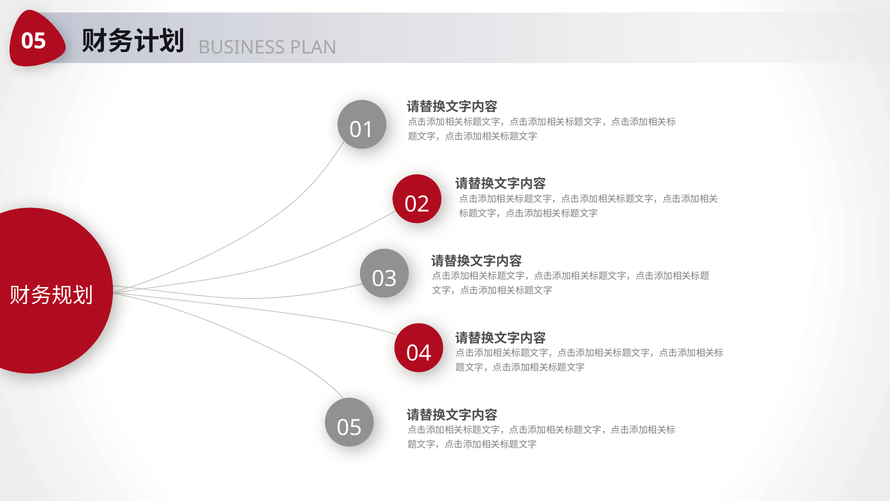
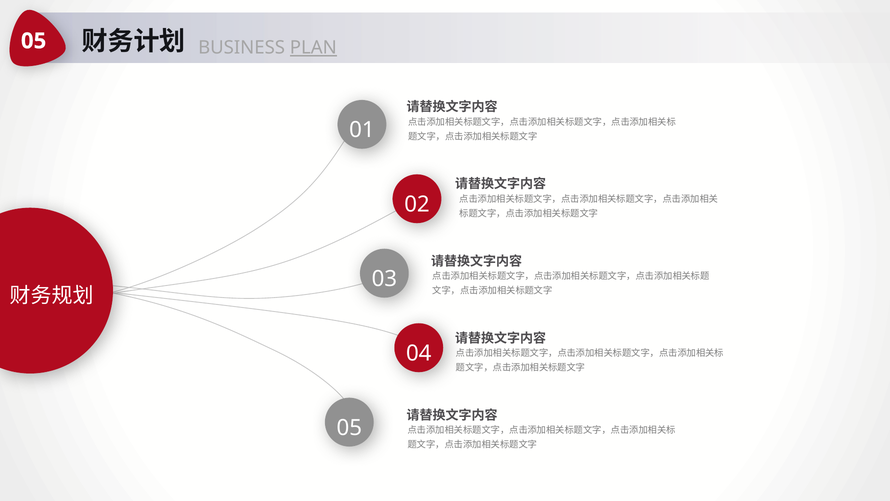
PLAN underline: none -> present
